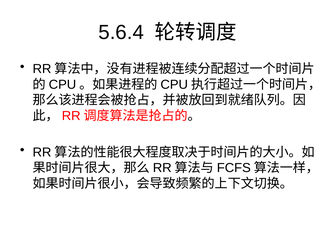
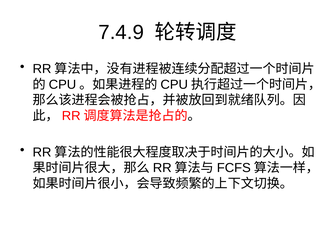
5.6.4: 5.6.4 -> 7.4.9
